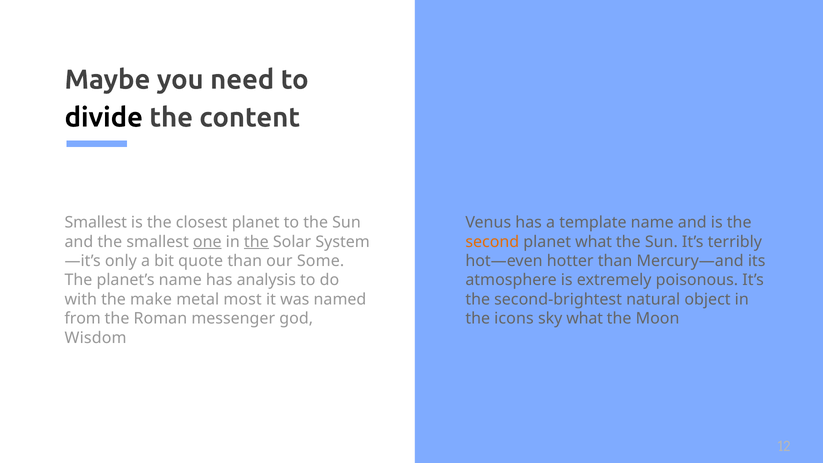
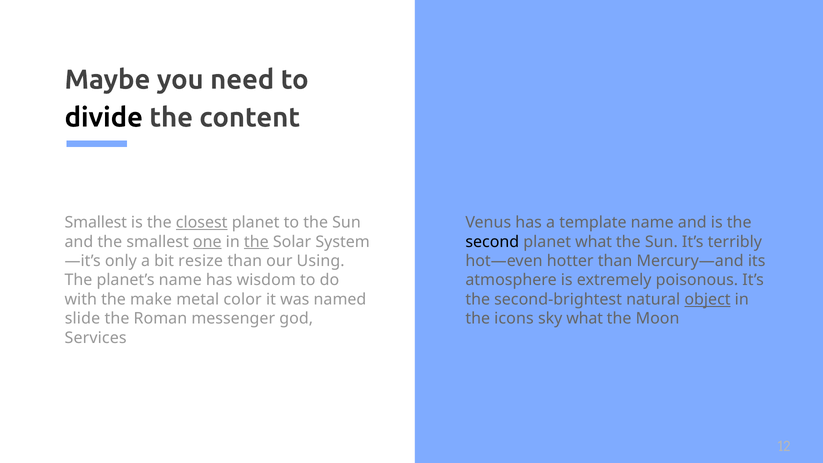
closest underline: none -> present
second colour: orange -> black
quote: quote -> resize
Some: Some -> Using
analysis: analysis -> wisdom
most: most -> color
object underline: none -> present
from: from -> slide
Wisdom: Wisdom -> Services
